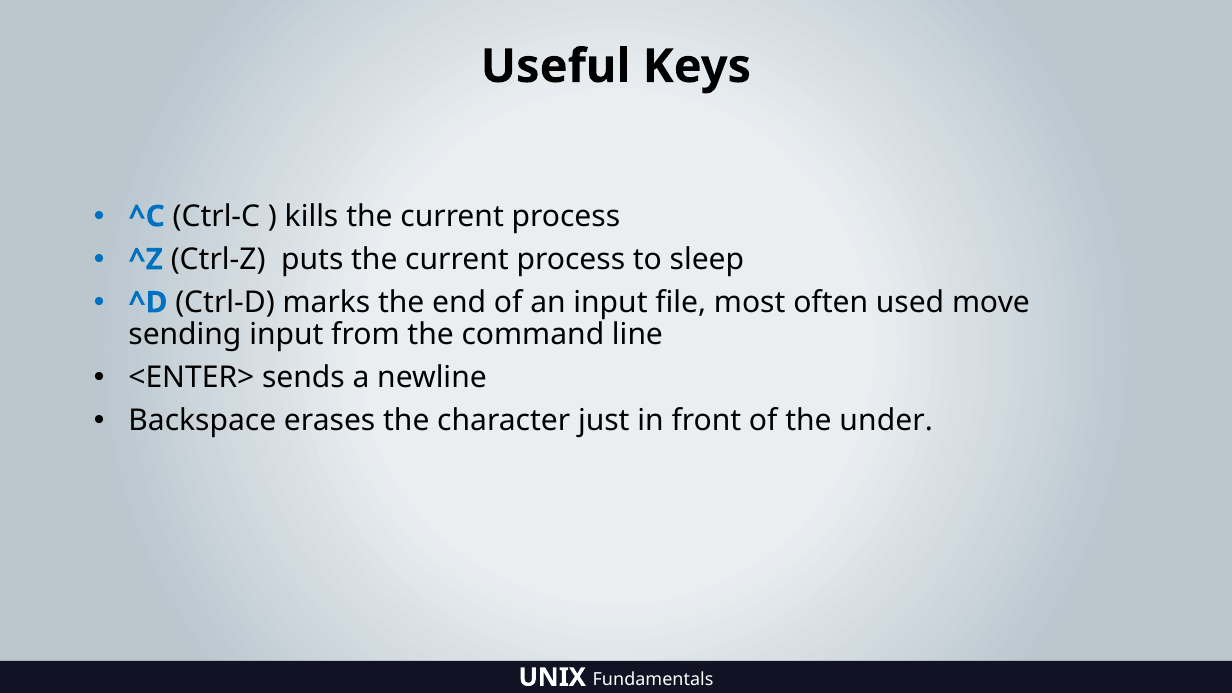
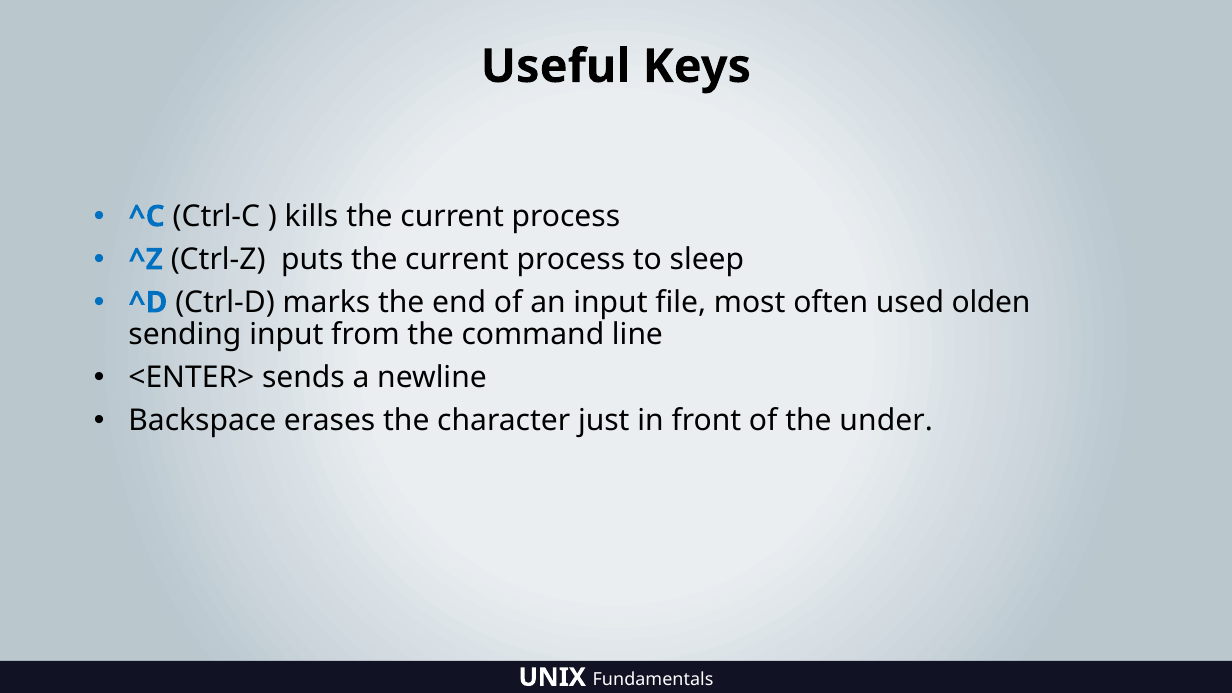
move: move -> olden
